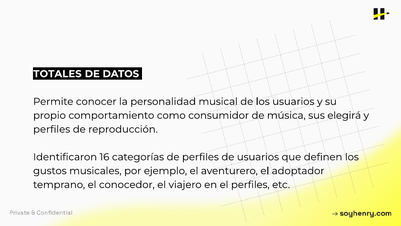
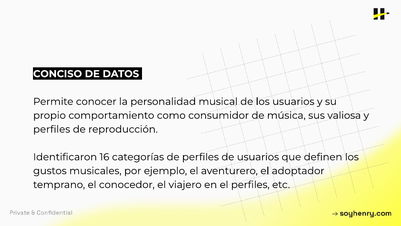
TOTALES: TOTALES -> CONCISO
elegirá: elegirá -> valiosa
